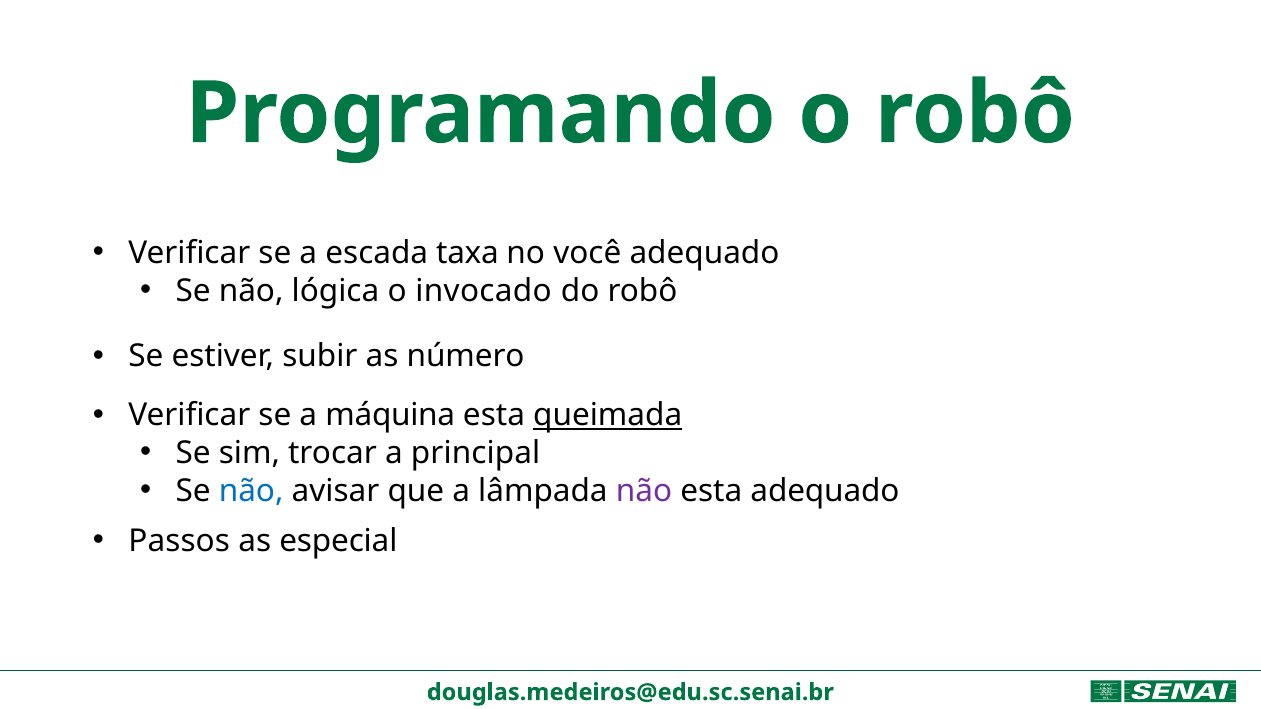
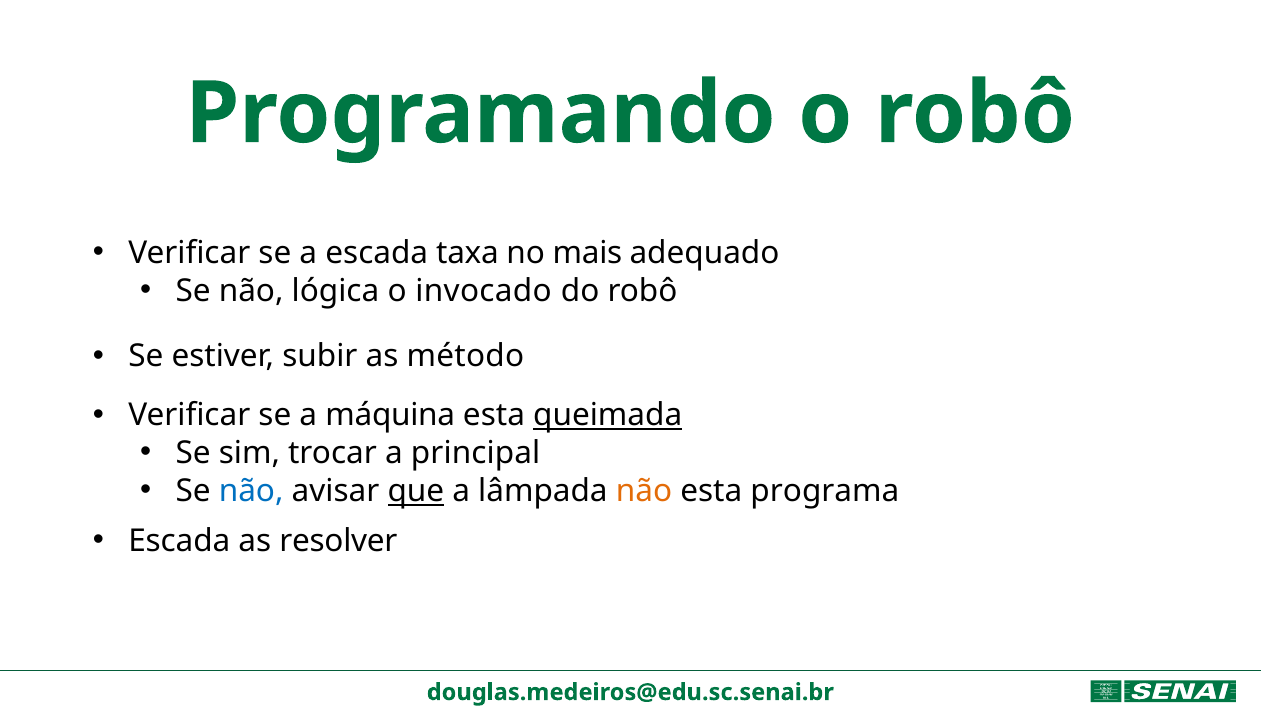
você: você -> mais
número: número -> método
que underline: none -> present
não at (644, 491) colour: purple -> orange
esta adequado: adequado -> programa
Passos at (179, 541): Passos -> Escada
especial: especial -> resolver
